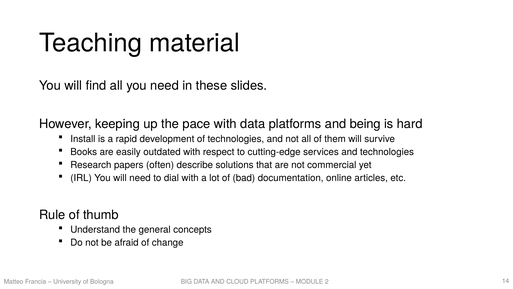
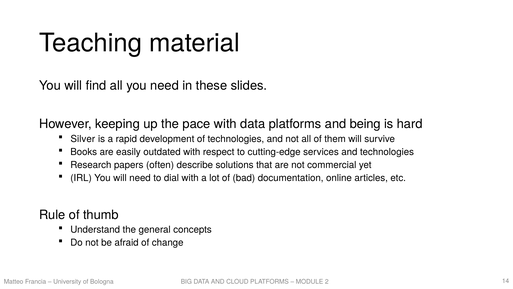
Install: Install -> Silver
